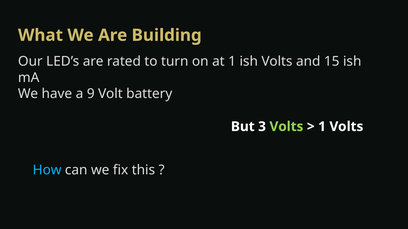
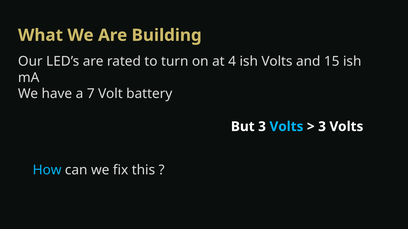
at 1: 1 -> 4
9: 9 -> 7
Volts at (286, 127) colour: light green -> light blue
1 at (322, 127): 1 -> 3
